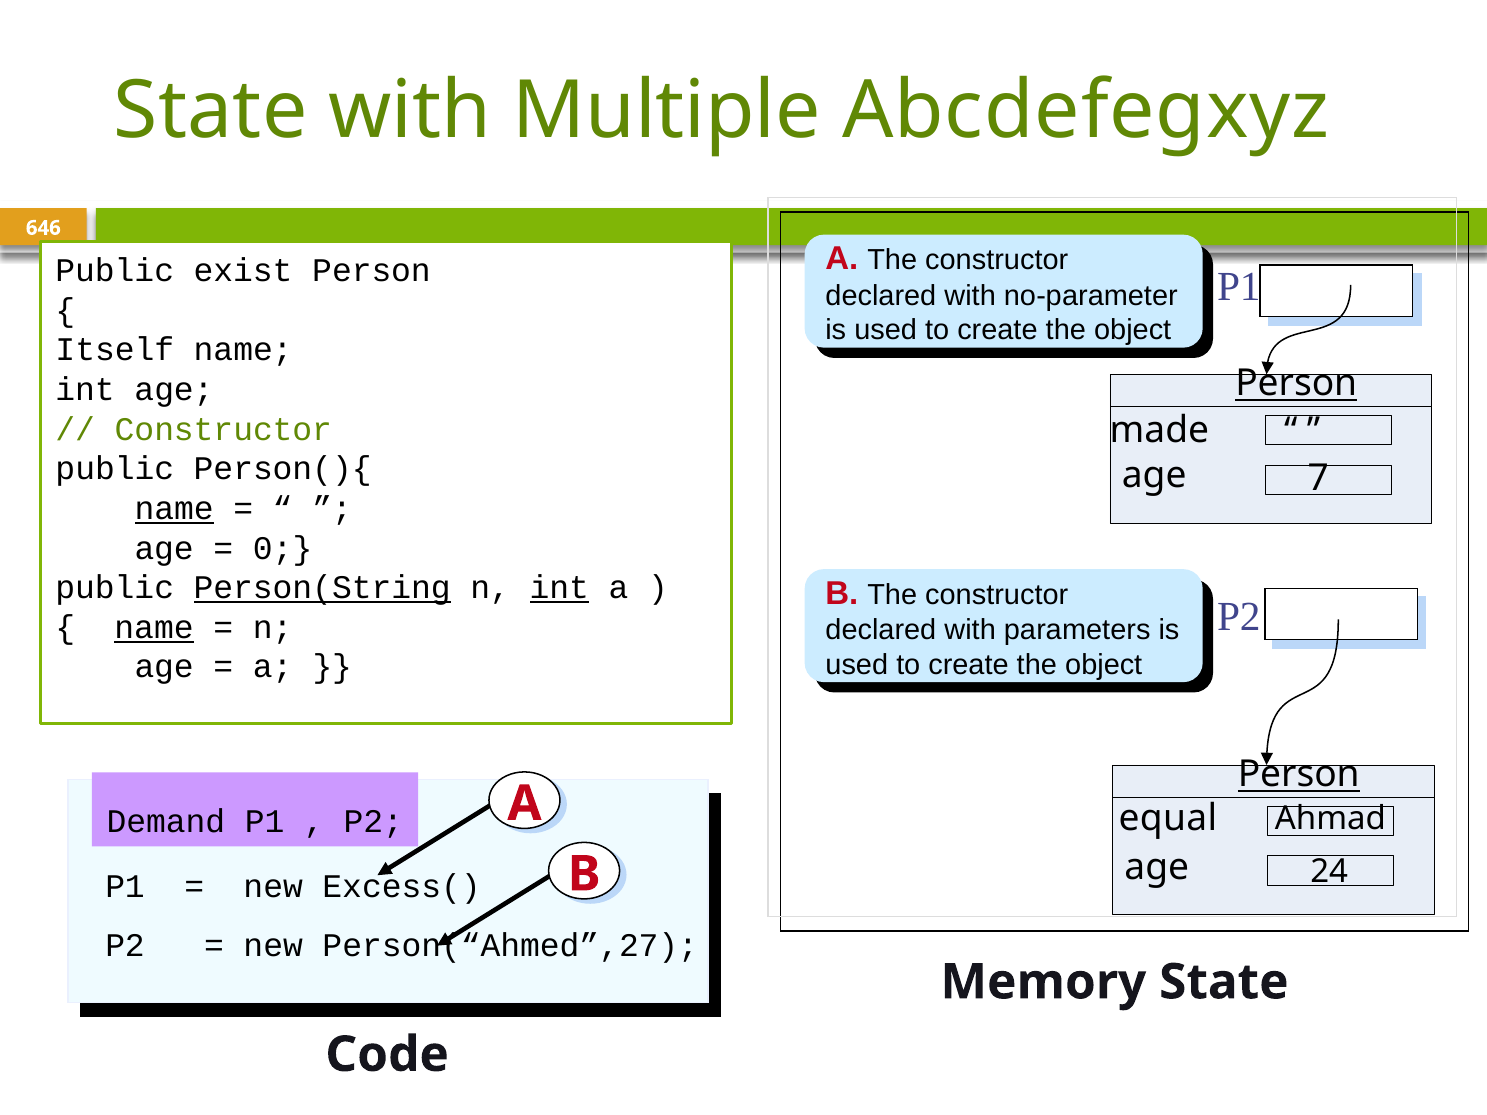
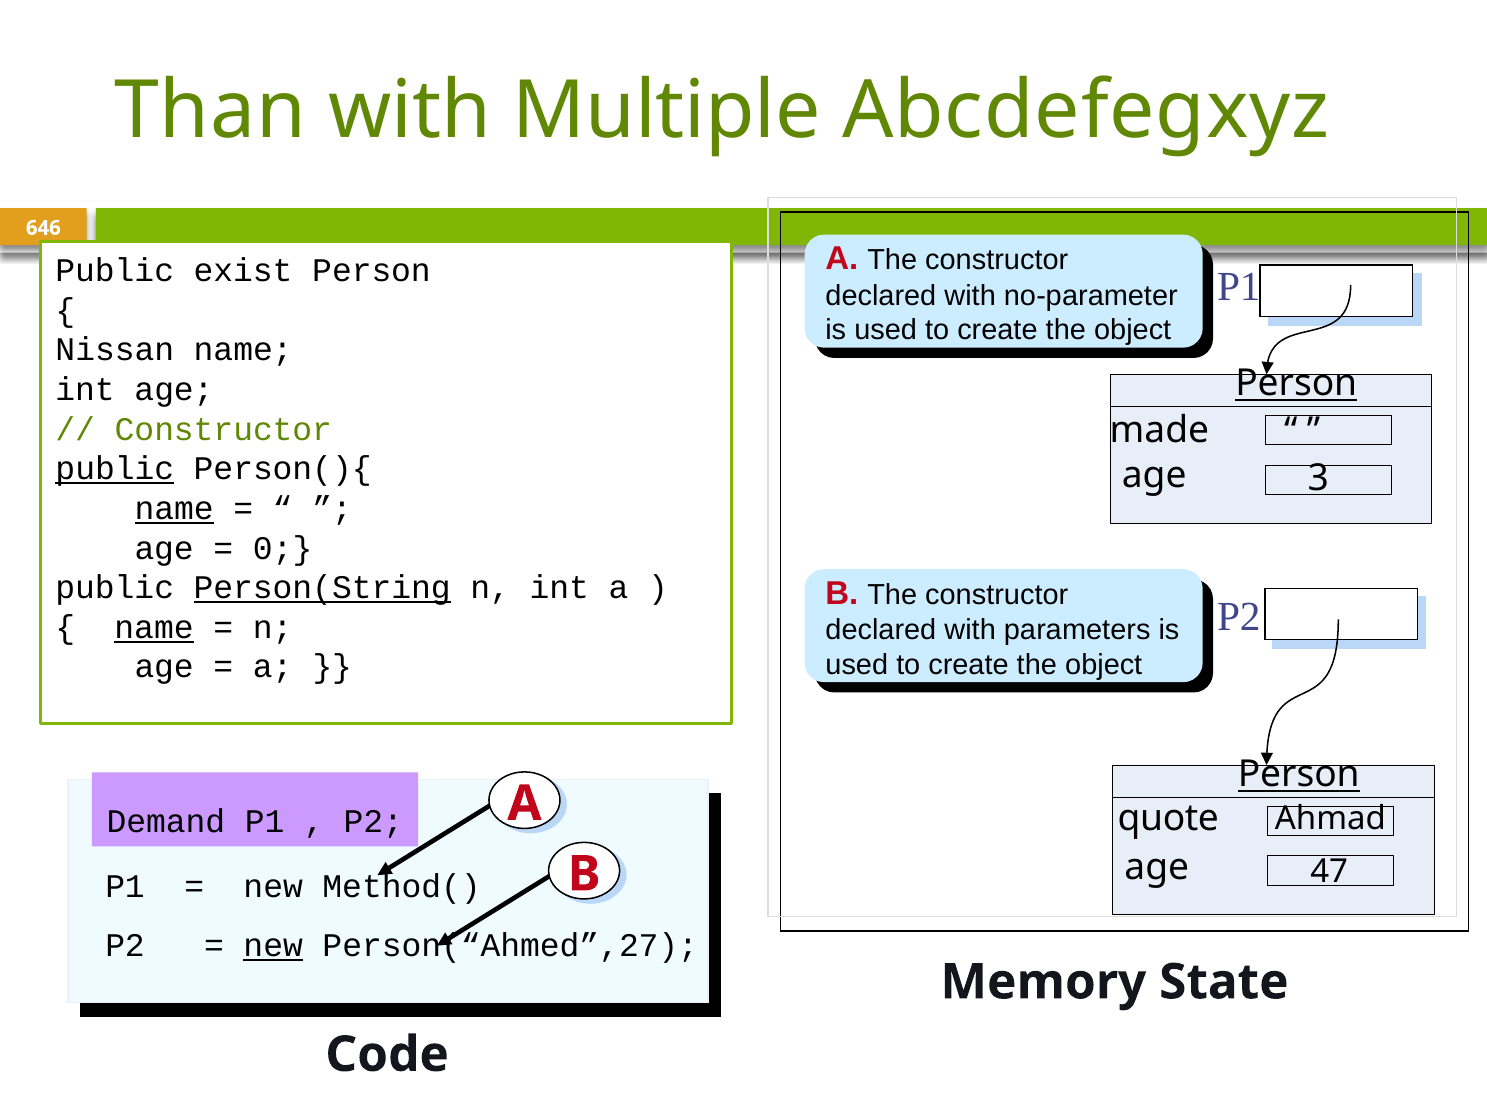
State at (211, 111): State -> Than
Itself: Itself -> Nissan
public at (115, 469) underline: none -> present
7: 7 -> 3
int at (559, 588) underline: present -> none
equal: equal -> quote
24: 24 -> 47
Excess(: Excess( -> Method(
new at (273, 946) underline: none -> present
